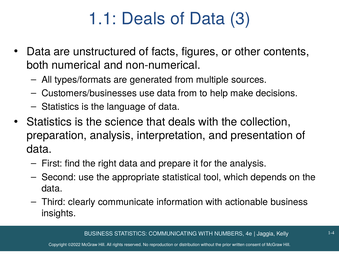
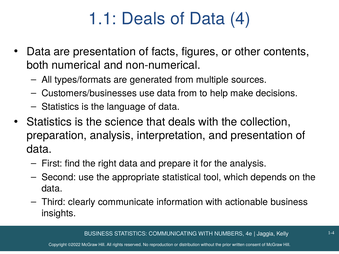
3: 3 -> 4
are unstructured: unstructured -> presentation
